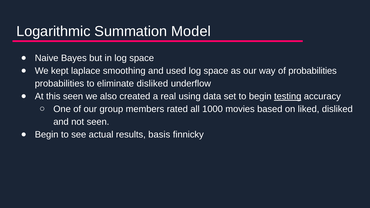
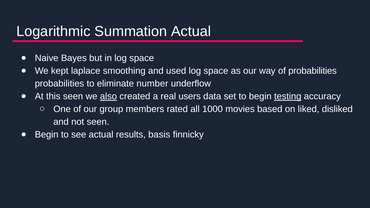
Summation Model: Model -> Actual
eliminate disliked: disliked -> number
also underline: none -> present
using: using -> users
